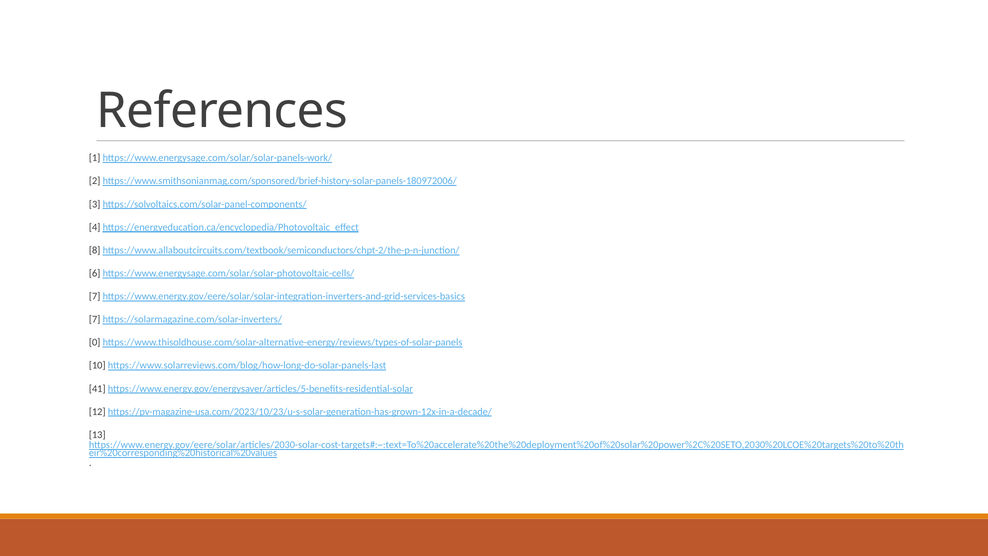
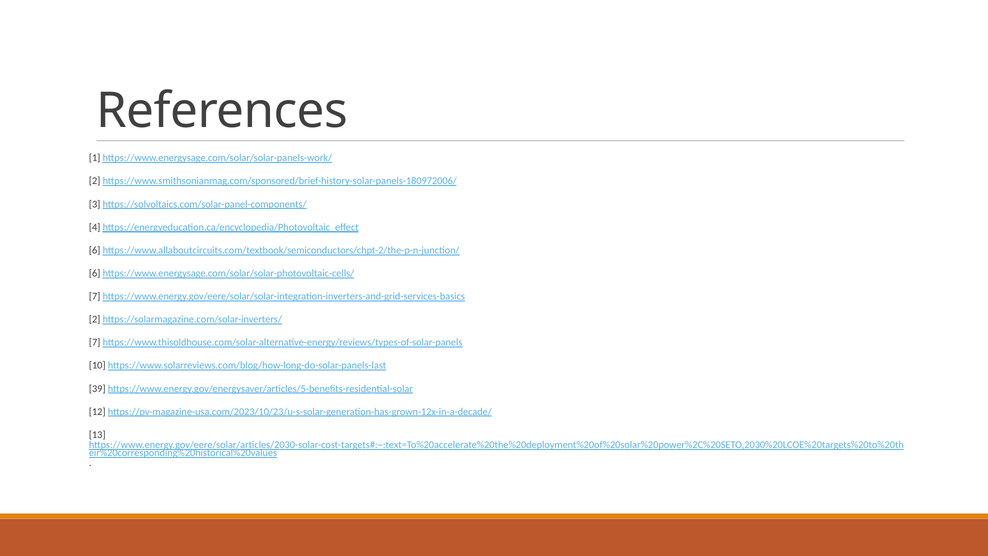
8 at (95, 250): 8 -> 6
7 at (95, 319): 7 -> 2
0 at (95, 342): 0 -> 7
41: 41 -> 39
